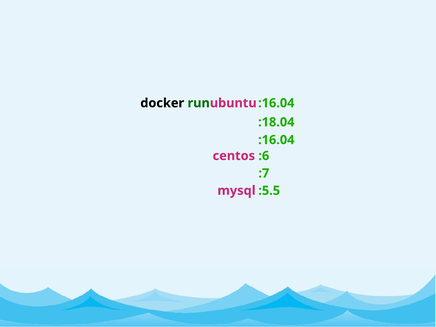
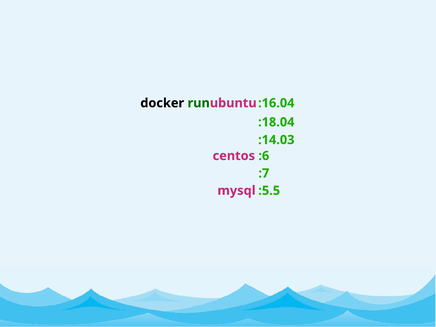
:16.04: :16.04 -> :14.03
